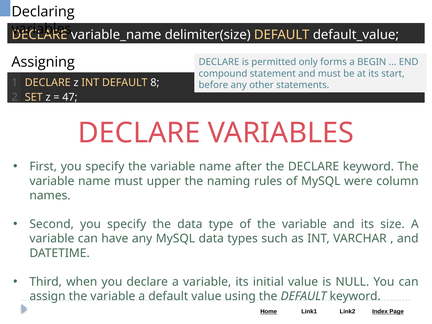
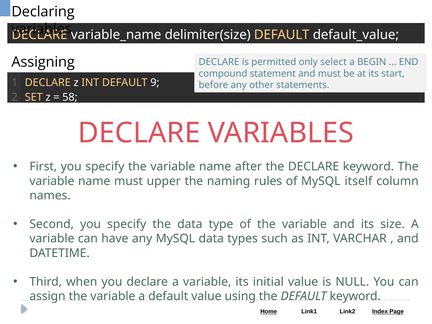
forms: forms -> select
8: 8 -> 9
47: 47 -> 58
were: were -> itself
